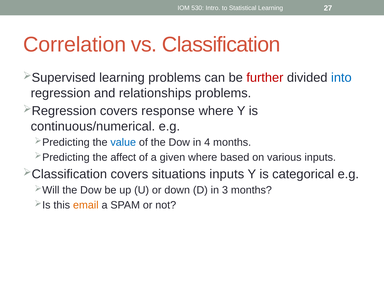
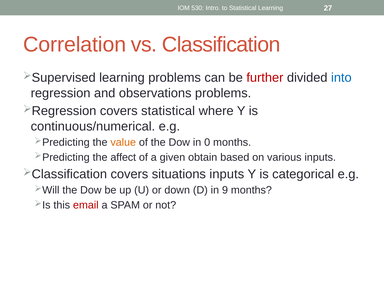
relationships: relationships -> observations
covers response: response -> statistical
value colour: blue -> orange
4: 4 -> 0
given where: where -> obtain
3: 3 -> 9
email colour: orange -> red
